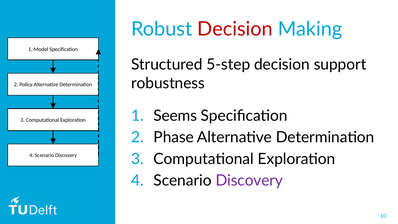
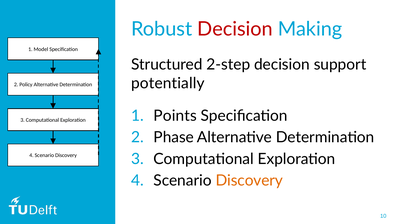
5-step: 5-step -> 2-step
robustness: robustness -> potentially
Seems: Seems -> Points
Discovery at (249, 181) colour: purple -> orange
